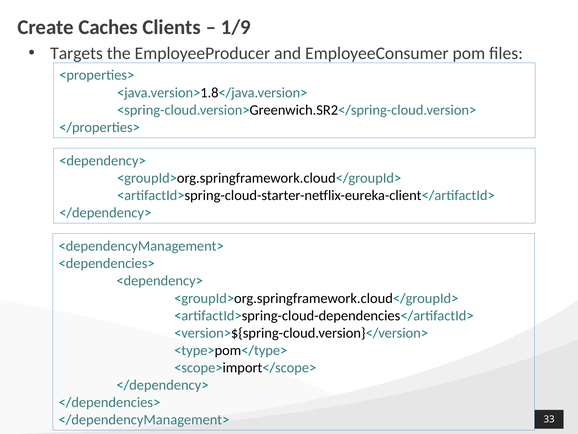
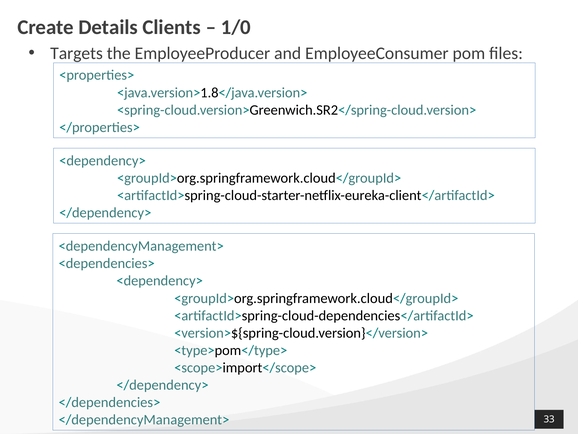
Caches: Caches -> Details
1/9: 1/9 -> 1/0
